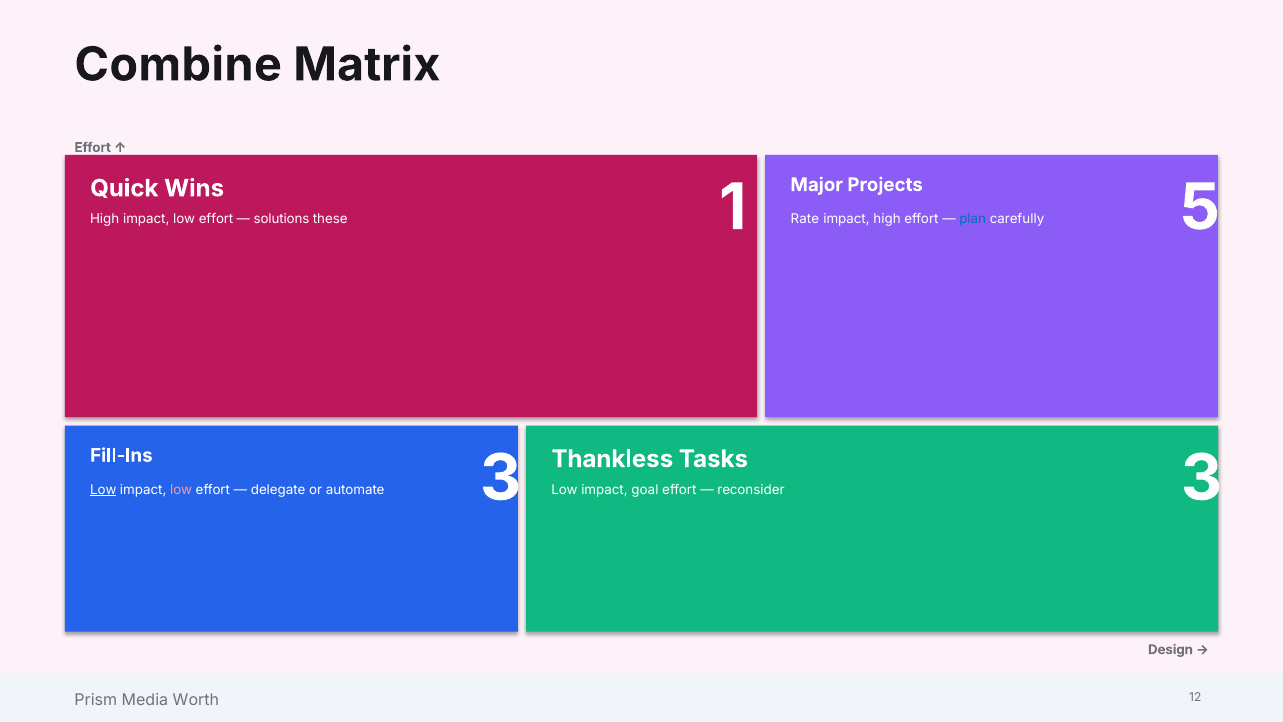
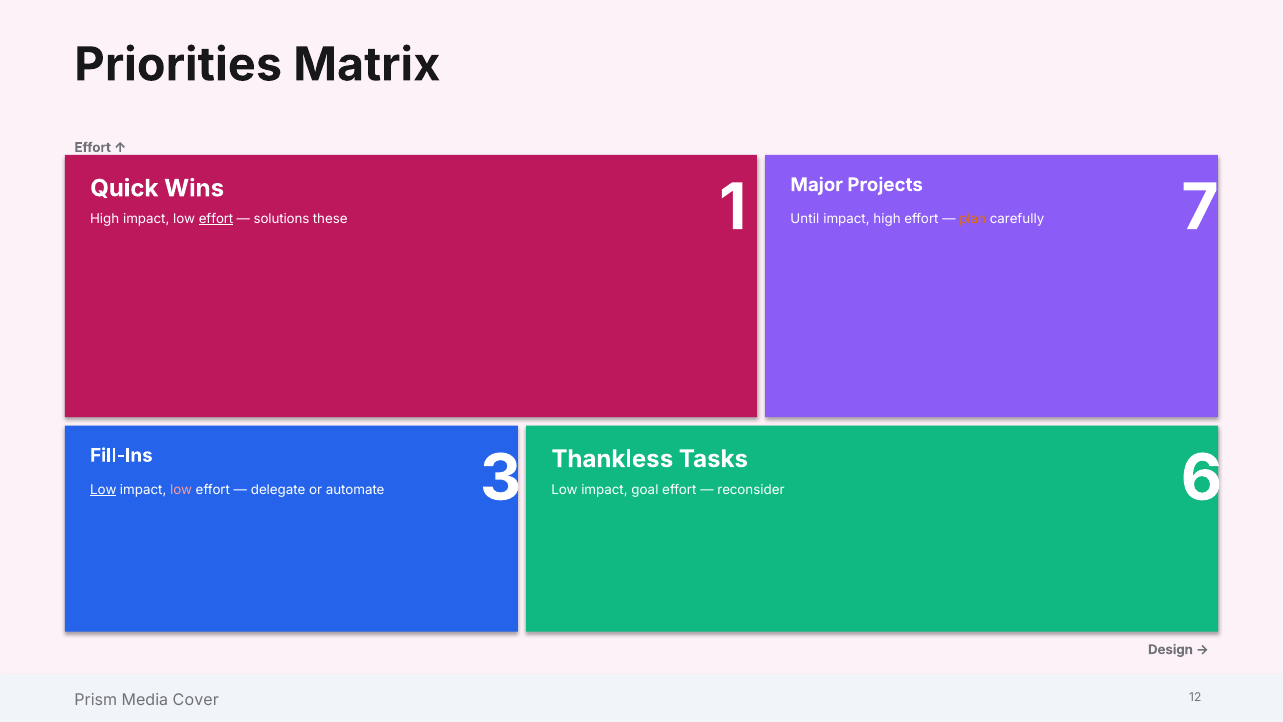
Combine: Combine -> Priorities
effort at (216, 219) underline: none -> present
Rate: Rate -> Until
plan colour: blue -> orange
5: 5 -> 7
automate 3: 3 -> 6
Worth: Worth -> Cover
